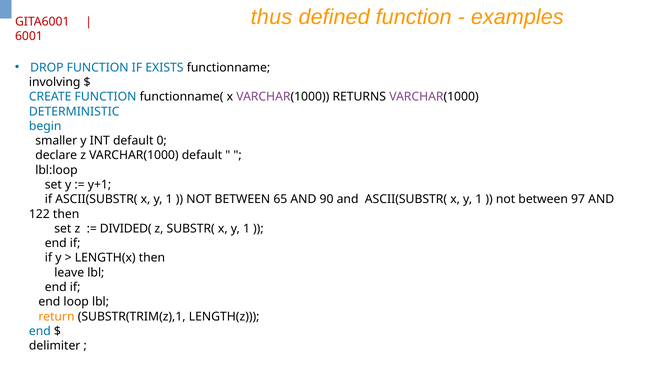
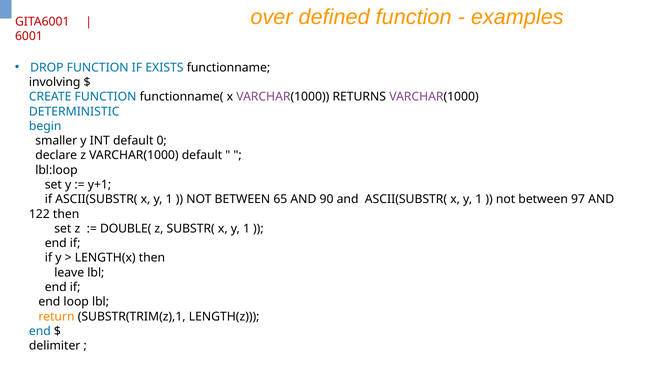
thus: thus -> over
DIVIDED(: DIVIDED( -> DOUBLE(
